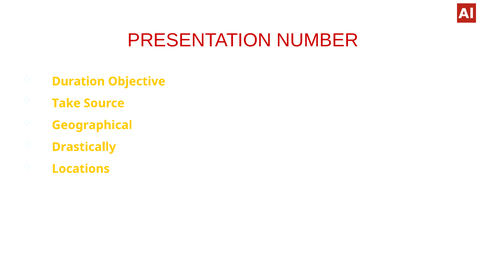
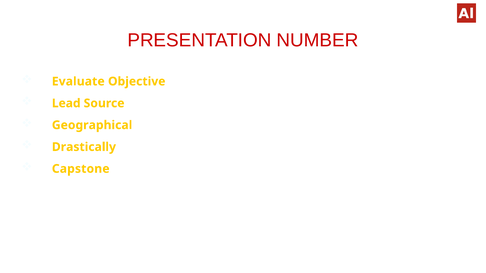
Duration: Duration -> Evaluate
Take: Take -> Lead
Locations: Locations -> Capstone
